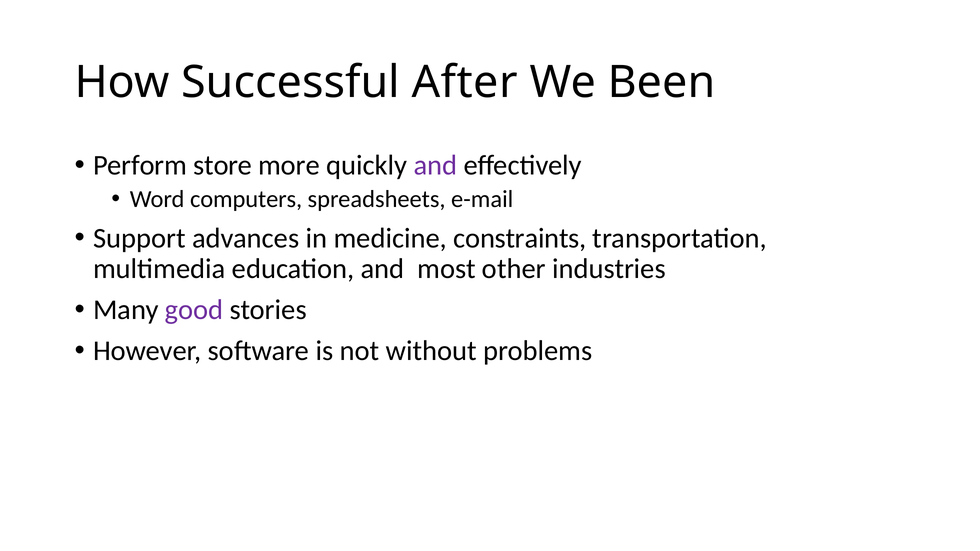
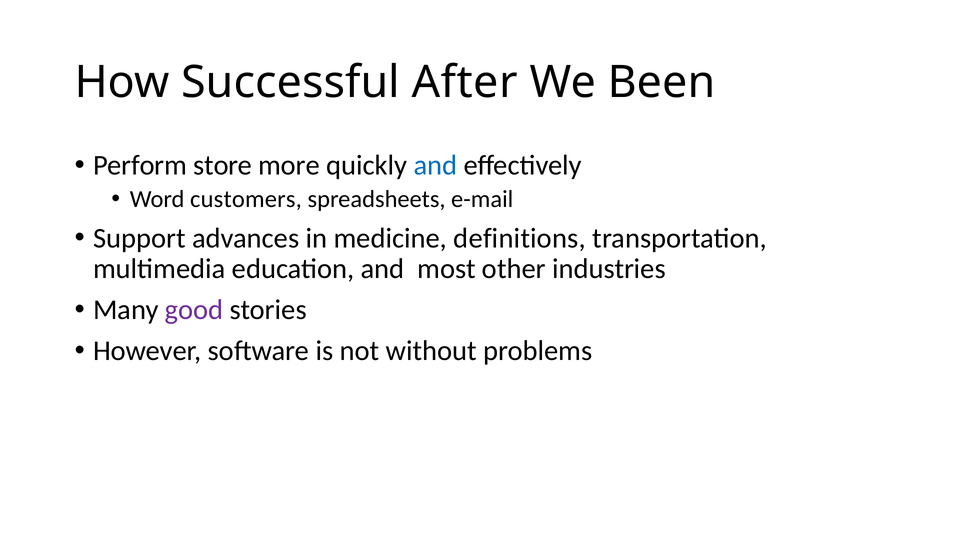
and at (435, 166) colour: purple -> blue
computers: computers -> customers
constraints: constraints -> definitions
